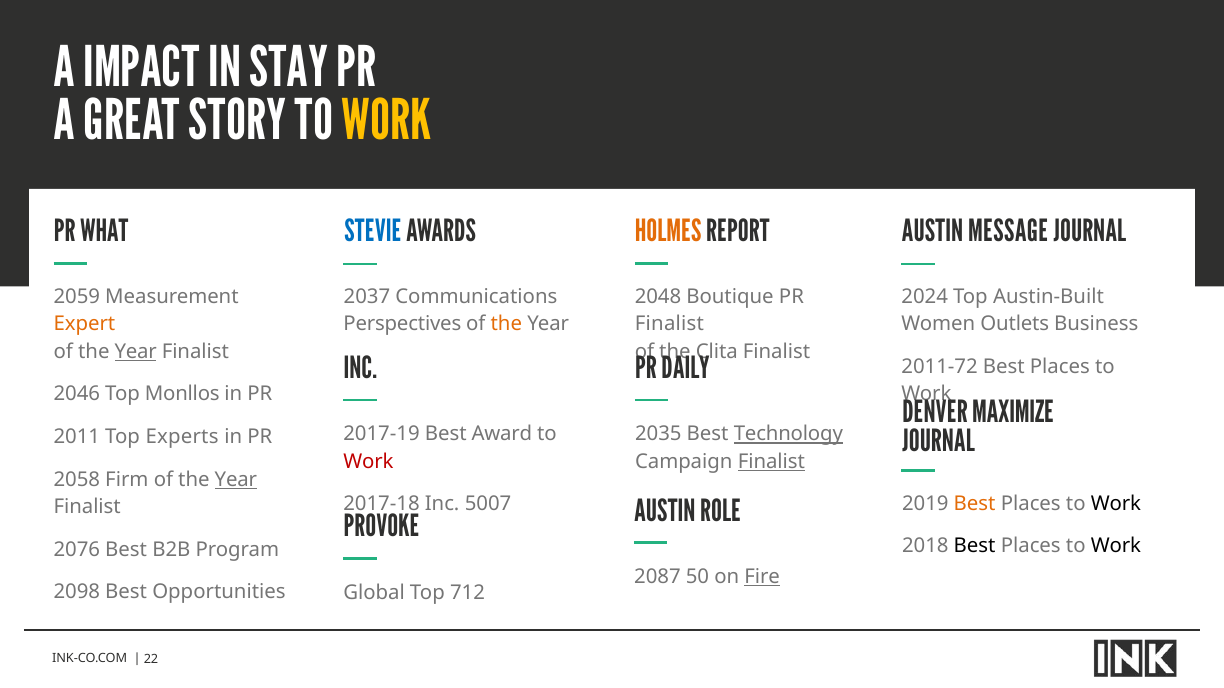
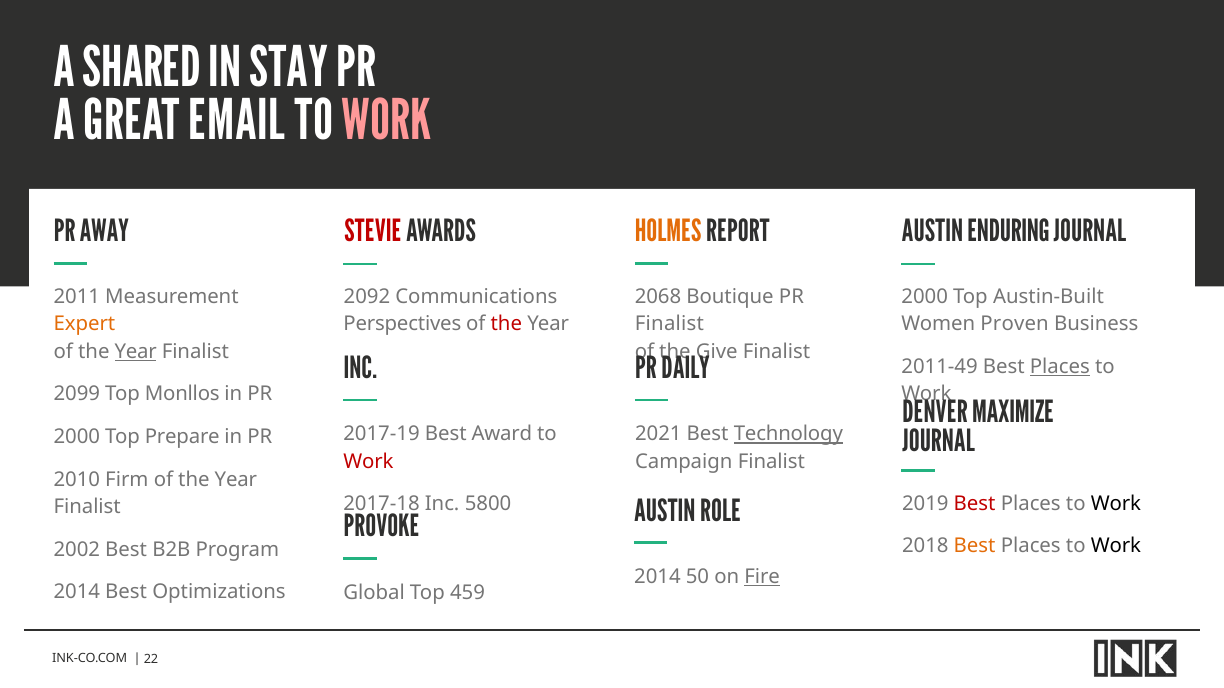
IMPACT: IMPACT -> SHARED
STORY: STORY -> EMAIL
WORK at (387, 122) colour: yellow -> pink
WHAT: WHAT -> AWAY
STEVIE colour: blue -> red
MESSAGE: MESSAGE -> ENDURING
2059: 2059 -> 2011
2037: 2037 -> 2092
2048: 2048 -> 2068
2024 at (925, 297): 2024 -> 2000
the at (506, 324) colour: orange -> red
Outlets: Outlets -> Proven
Clita: Clita -> Give
2011-72: 2011-72 -> 2011-49
Places at (1060, 367) underline: none -> present
2046: 2046 -> 2099
2035: 2035 -> 2021
2011 at (77, 437): 2011 -> 2000
Experts: Experts -> Prepare
Finalist at (771, 462) underline: present -> none
2058: 2058 -> 2010
Year at (236, 480) underline: present -> none
Best at (975, 504) colour: orange -> red
5007: 5007 -> 5800
Best at (975, 546) colour: black -> orange
2076: 2076 -> 2002
2087 at (657, 577): 2087 -> 2014
2098 at (77, 592): 2098 -> 2014
Opportunities: Opportunities -> Optimizations
712: 712 -> 459
